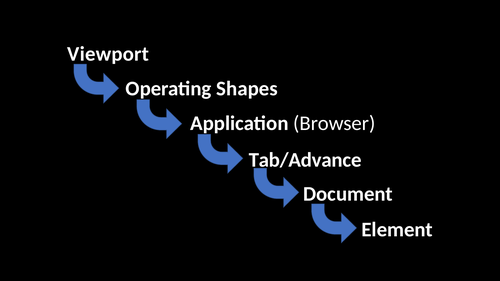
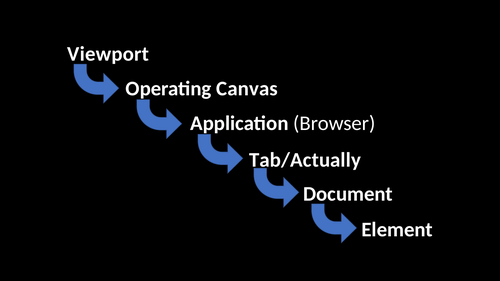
Shapes: Shapes -> Canvas
Tab/Advance: Tab/Advance -> Tab/Actually
